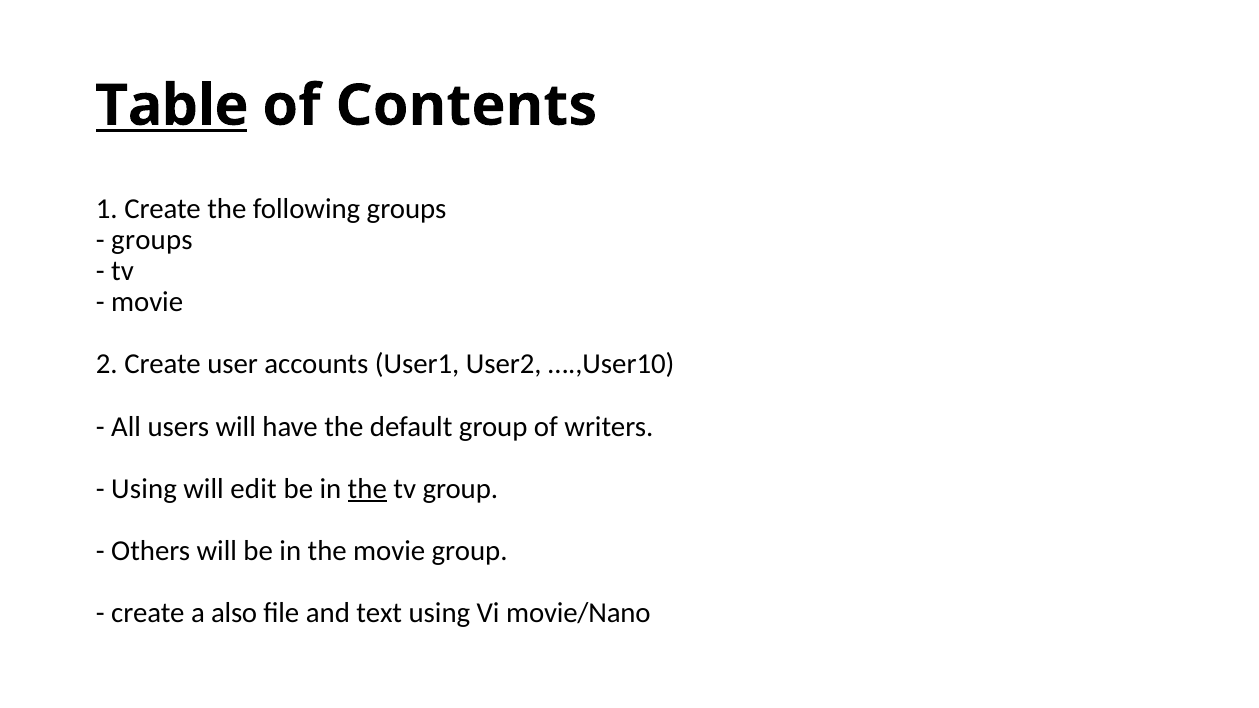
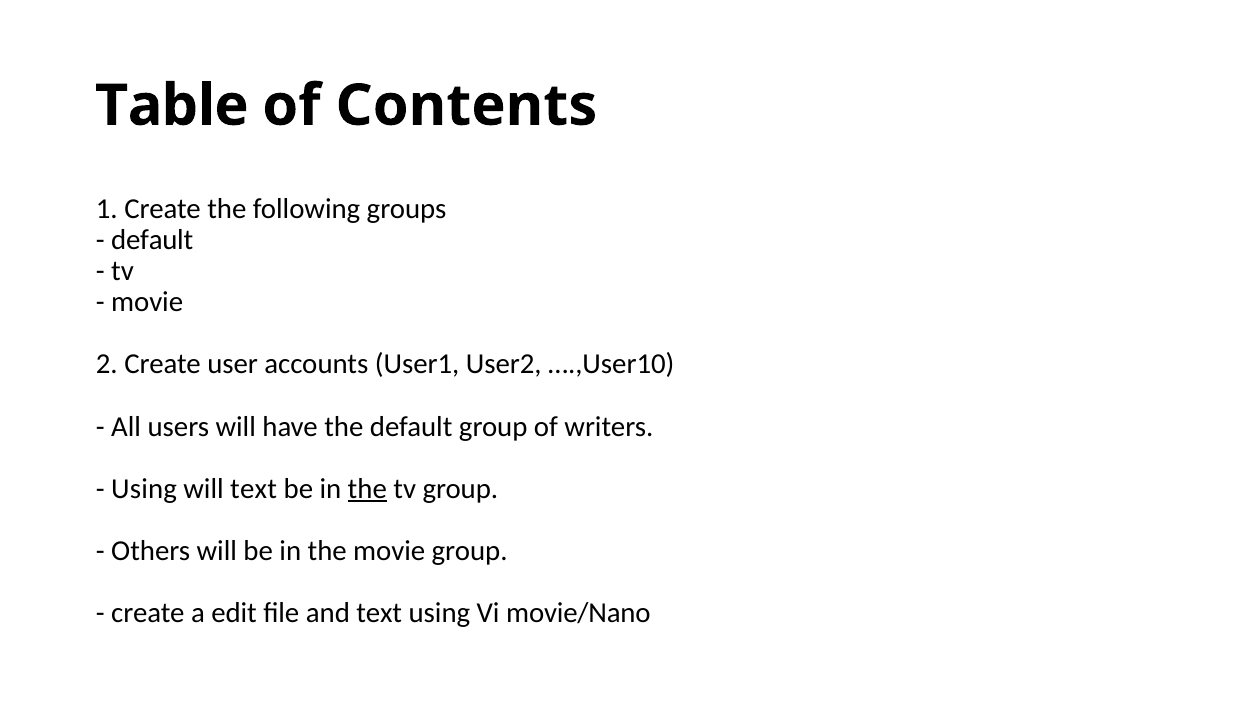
Table underline: present -> none
groups at (152, 240): groups -> default
will edit: edit -> text
also: also -> edit
